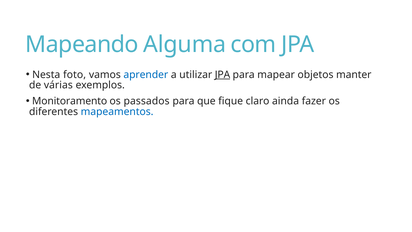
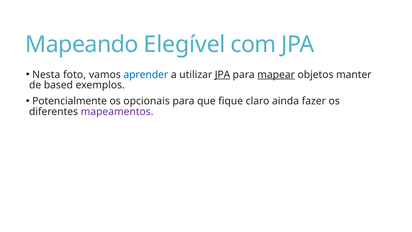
Alguma: Alguma -> Elegível
mapear underline: none -> present
várias: várias -> based
Monitoramento: Monitoramento -> Potencialmente
passados: passados -> opcionais
mapeamentos colour: blue -> purple
